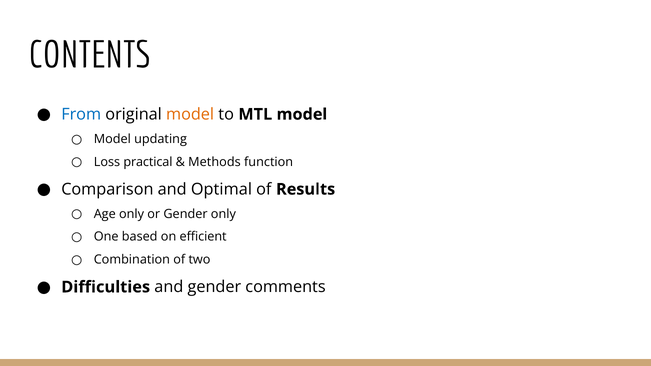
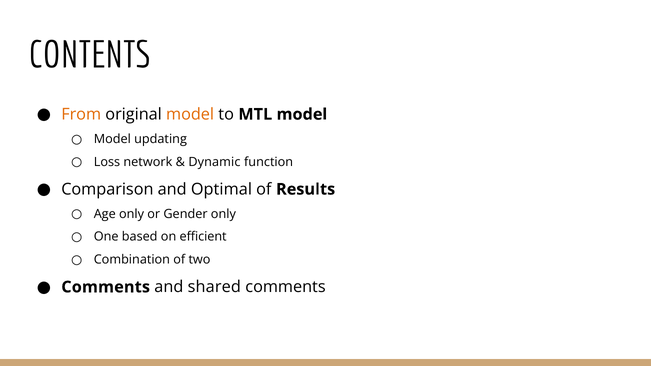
From colour: blue -> orange
practical: practical -> network
Methods: Methods -> Dynamic
Difficulties at (106, 287): Difficulties -> Comments
and gender: gender -> shared
